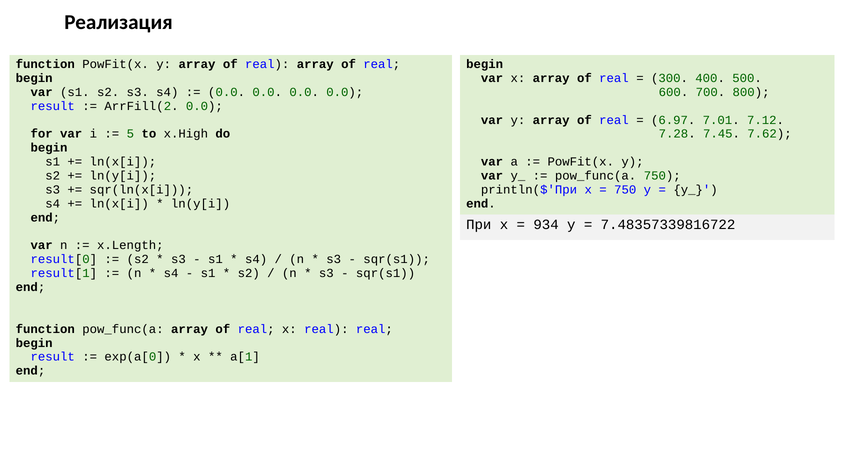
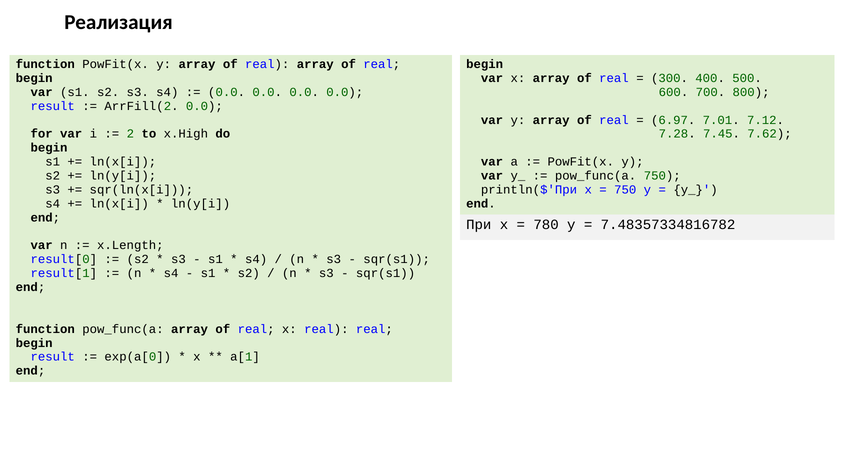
5: 5 -> 2
934: 934 -> 780
7.48357339816722: 7.48357339816722 -> 7.48357334816782
